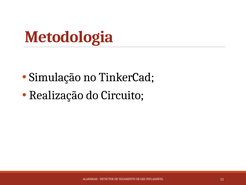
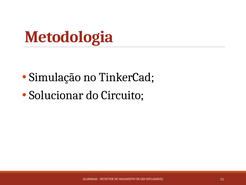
Realização: Realização -> Solucionar
